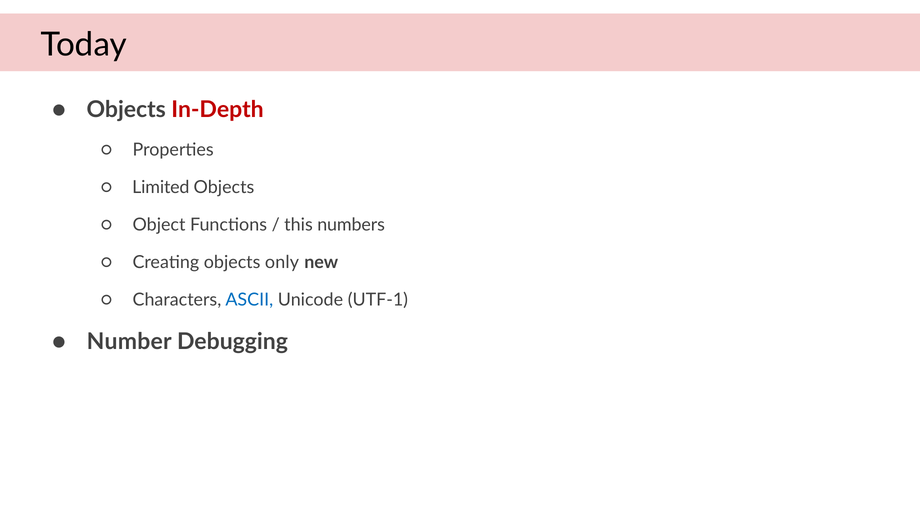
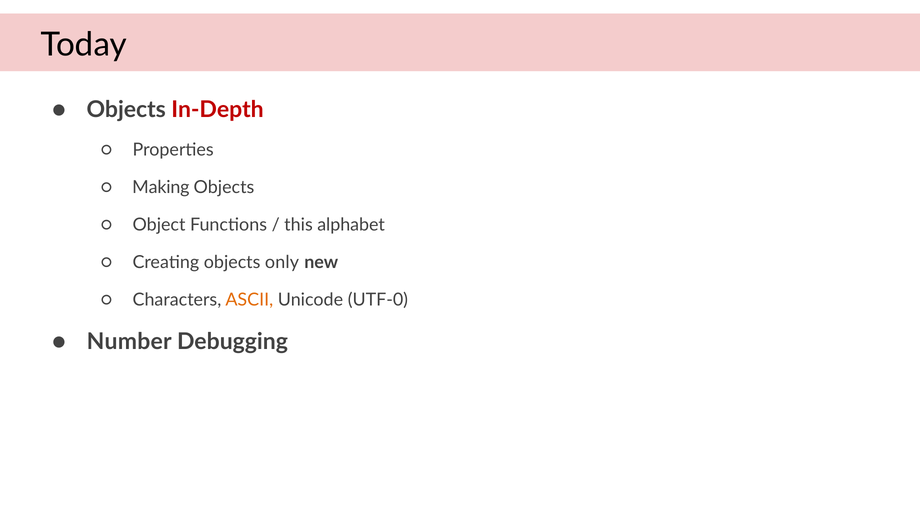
Limited: Limited -> Making
numbers: numbers -> alphabet
ASCII colour: blue -> orange
UTF-1: UTF-1 -> UTF-0
